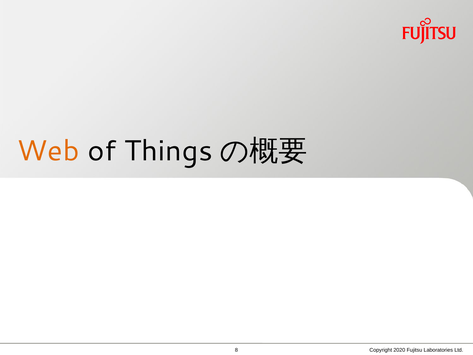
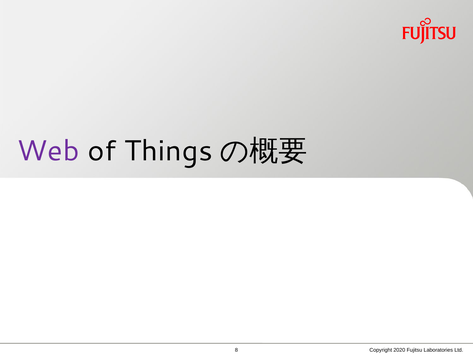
Web colour: orange -> purple
